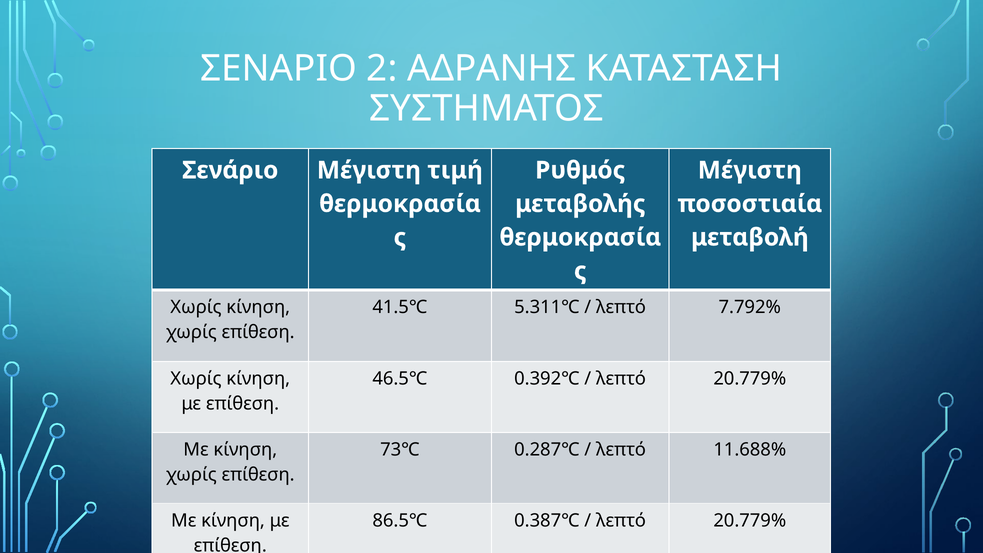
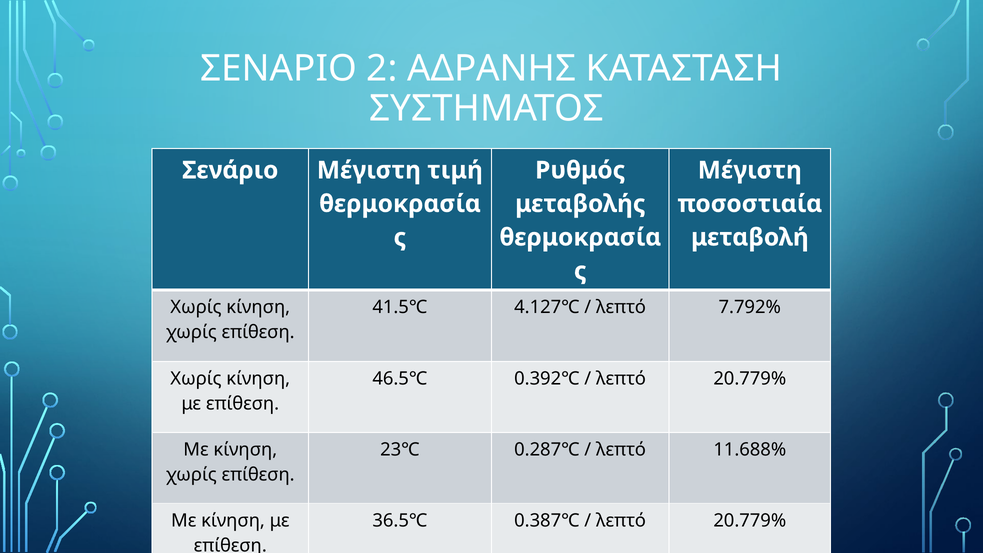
5.311℃: 5.311℃ -> 4.127℃
73℃: 73℃ -> 23℃
86.5℃: 86.5℃ -> 36.5℃
